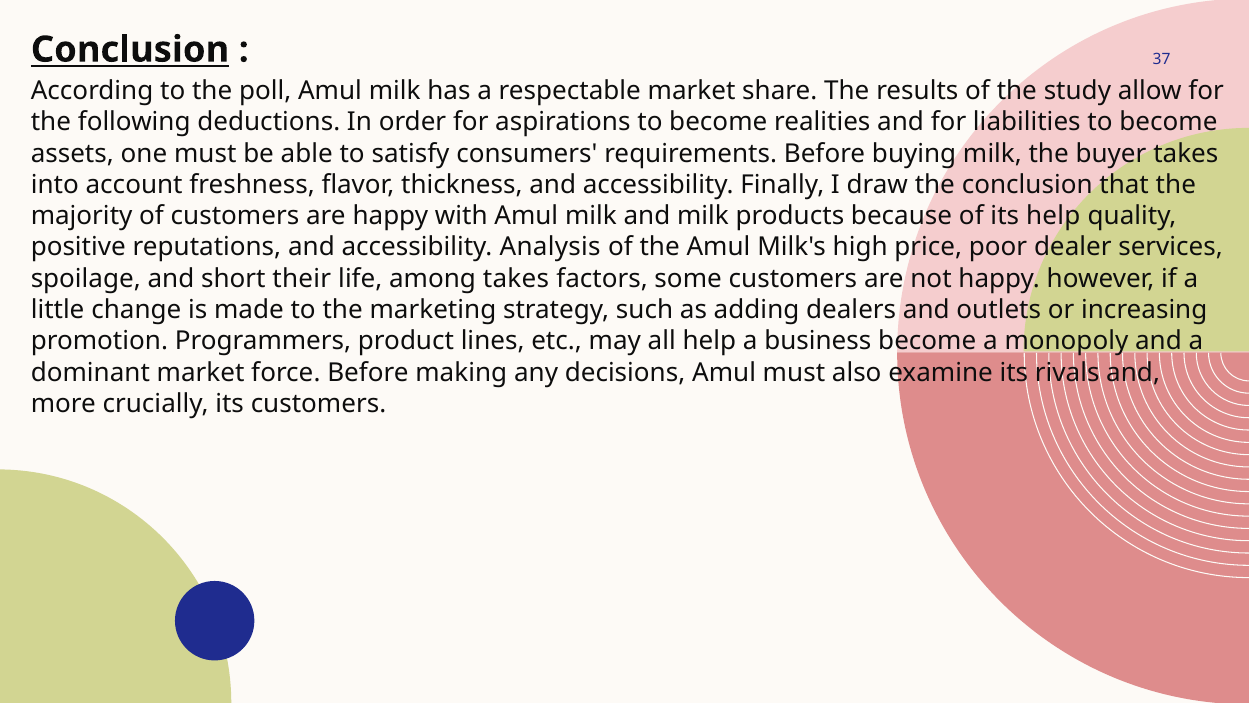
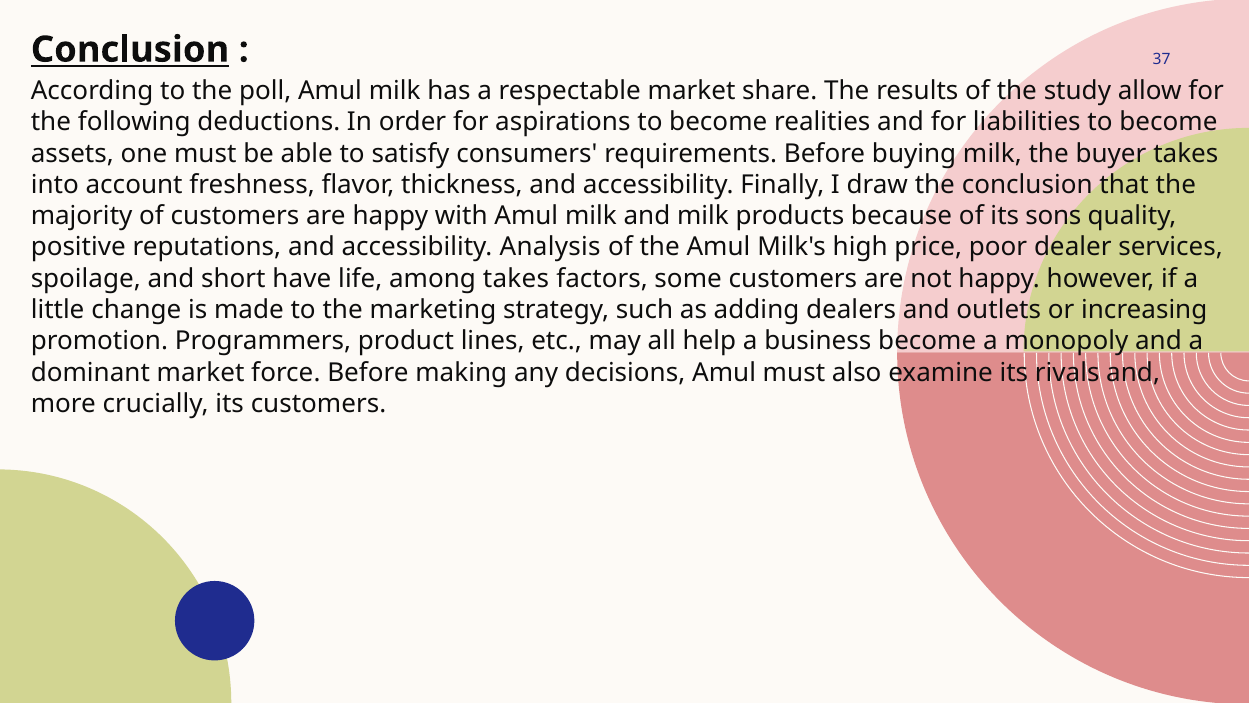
its help: help -> sons
their: their -> have
